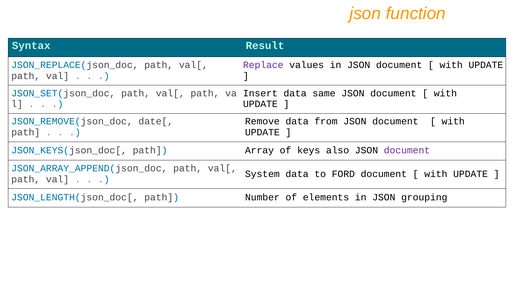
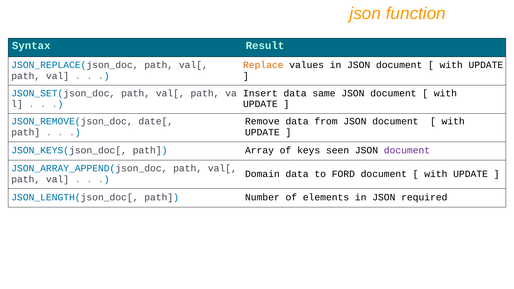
Replace colour: purple -> orange
also: also -> seen
System: System -> Domain
grouping: grouping -> required
